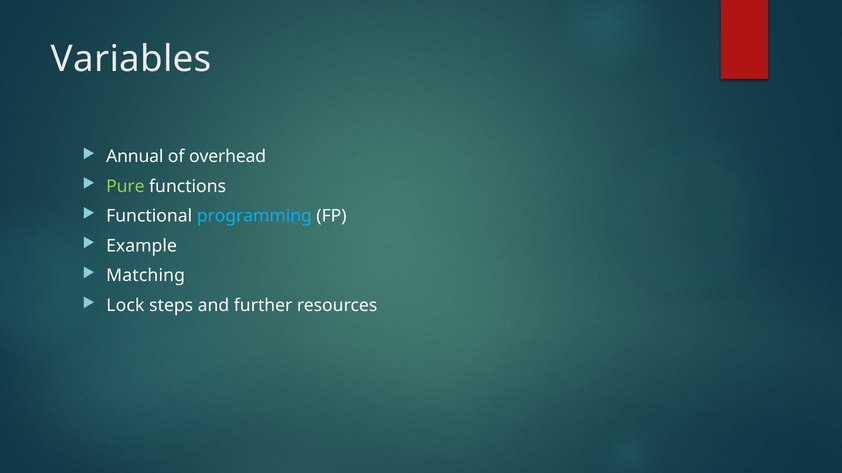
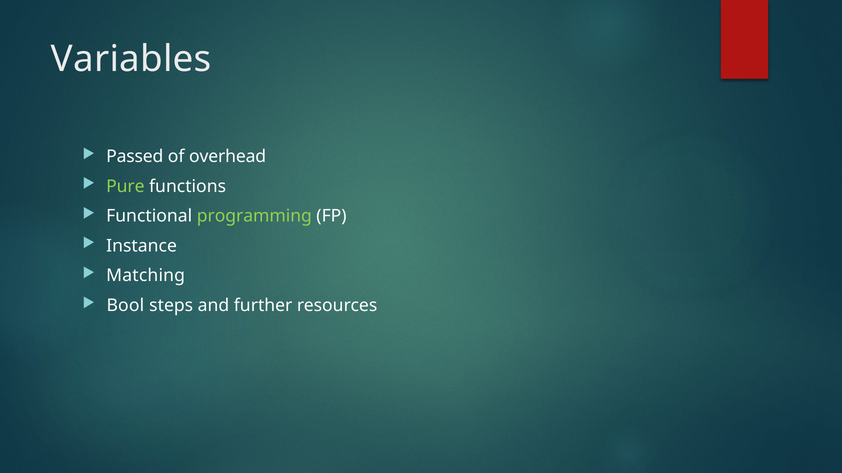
Annual: Annual -> Passed
programming colour: light blue -> light green
Example: Example -> Instance
Lock: Lock -> Bool
